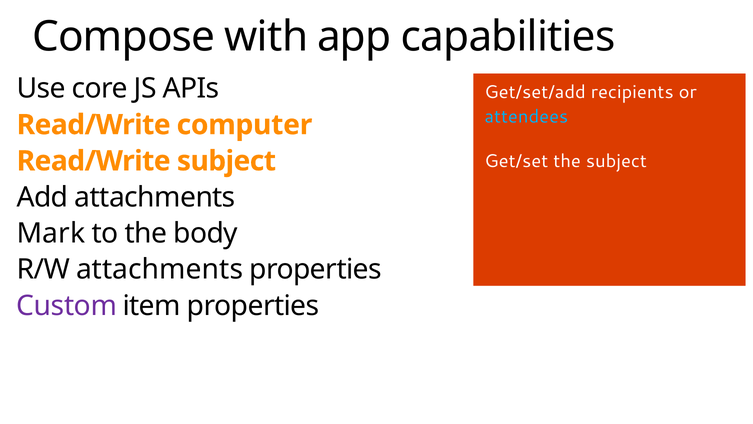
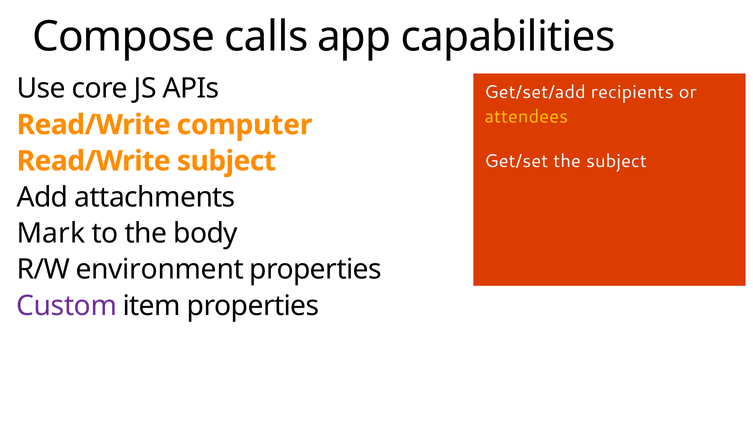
with: with -> calls
attendees colour: light blue -> yellow
R/W attachments: attachments -> environment
